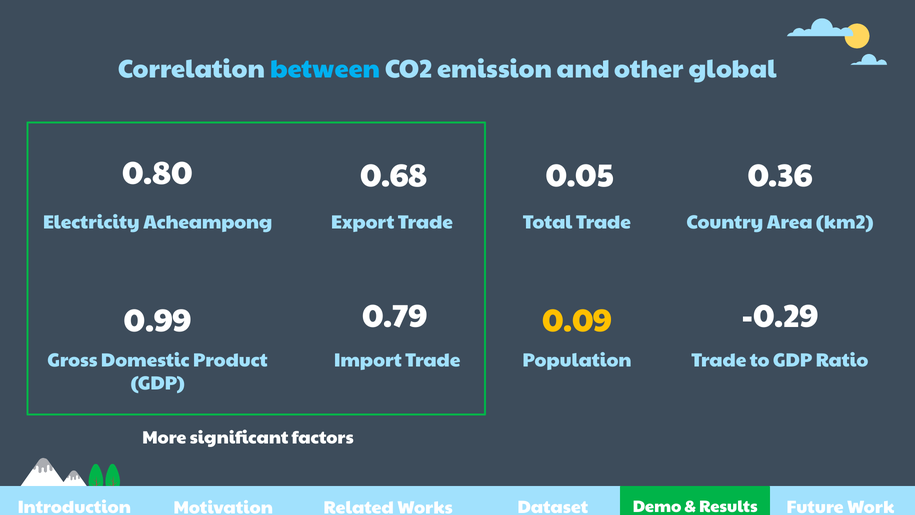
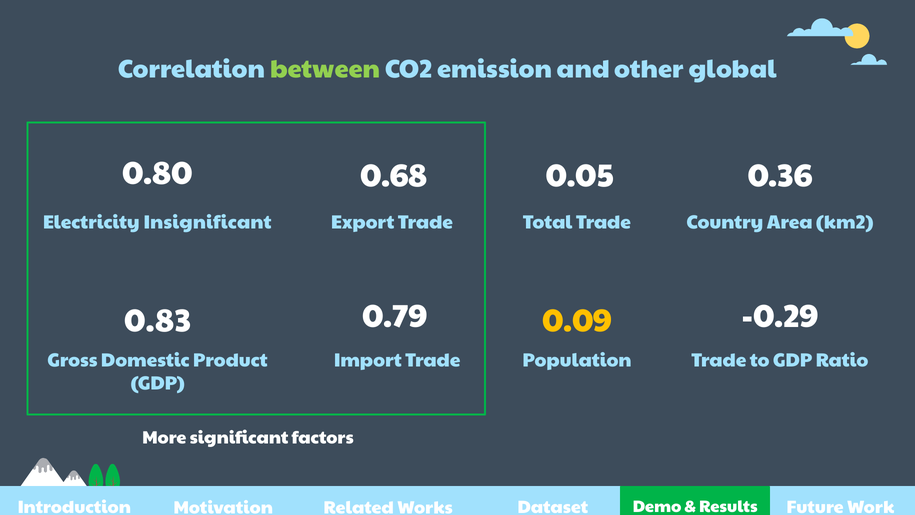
between colour: light blue -> light green
Acheampong: Acheampong -> Insignificant
0.99: 0.99 -> 0.83
